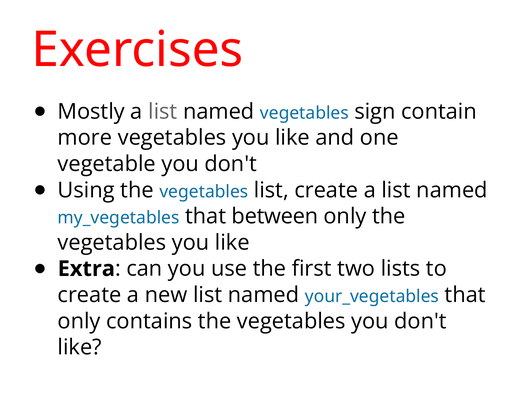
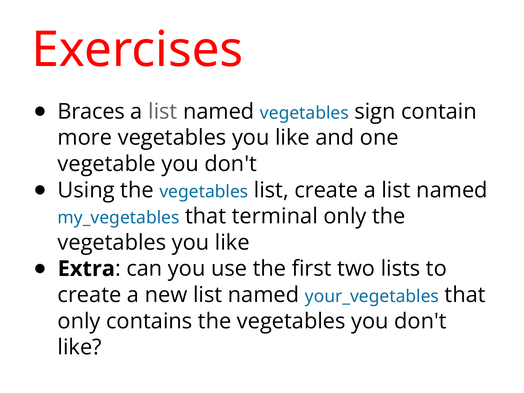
Mostly: Mostly -> Braces
between: between -> terminal
